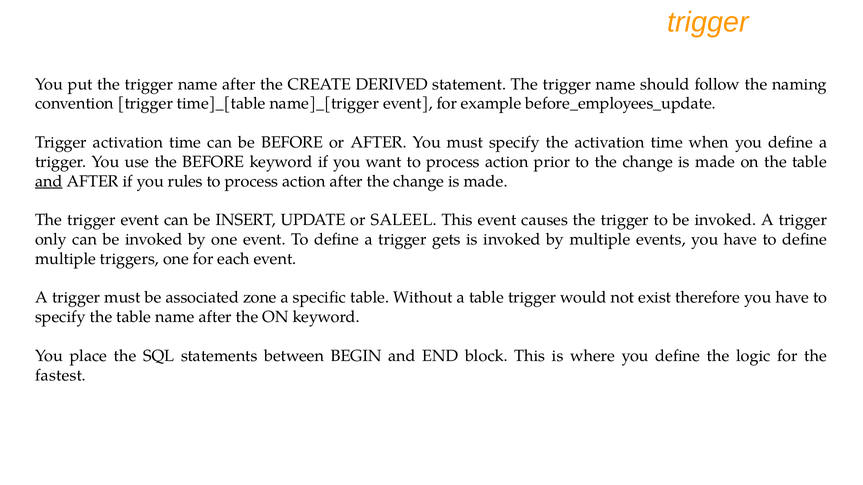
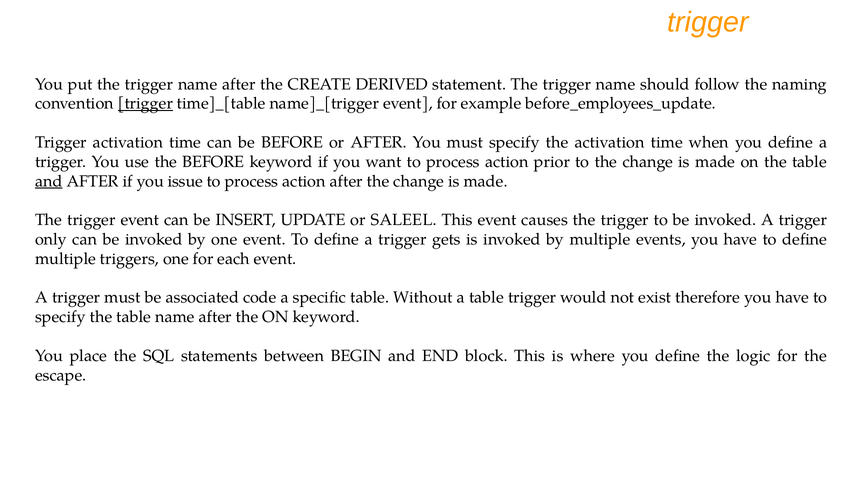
trigger at (145, 104) underline: none -> present
rules: rules -> issue
zone: zone -> code
fastest: fastest -> escape
